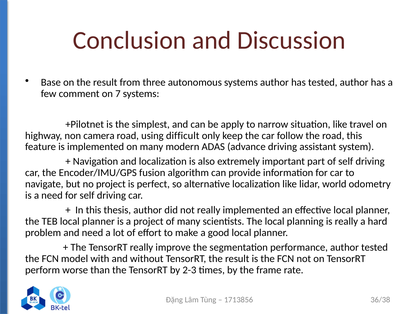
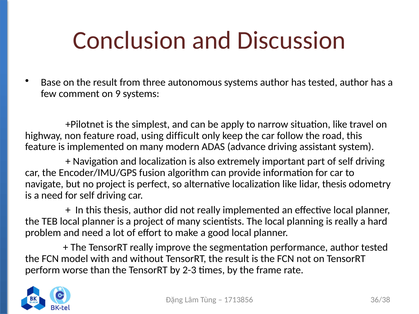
7: 7 -> 9
non camera: camera -> feature
lidar world: world -> thesis
